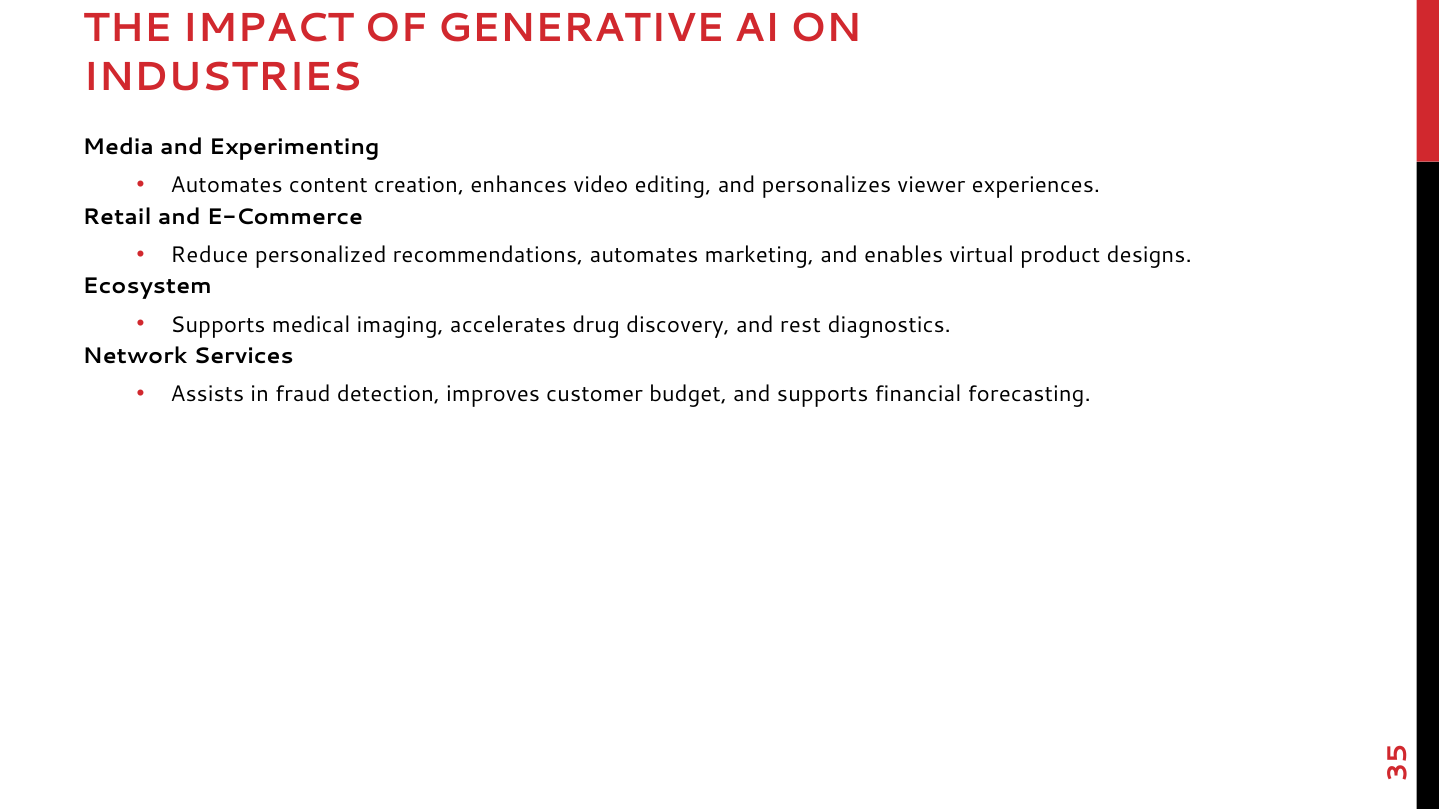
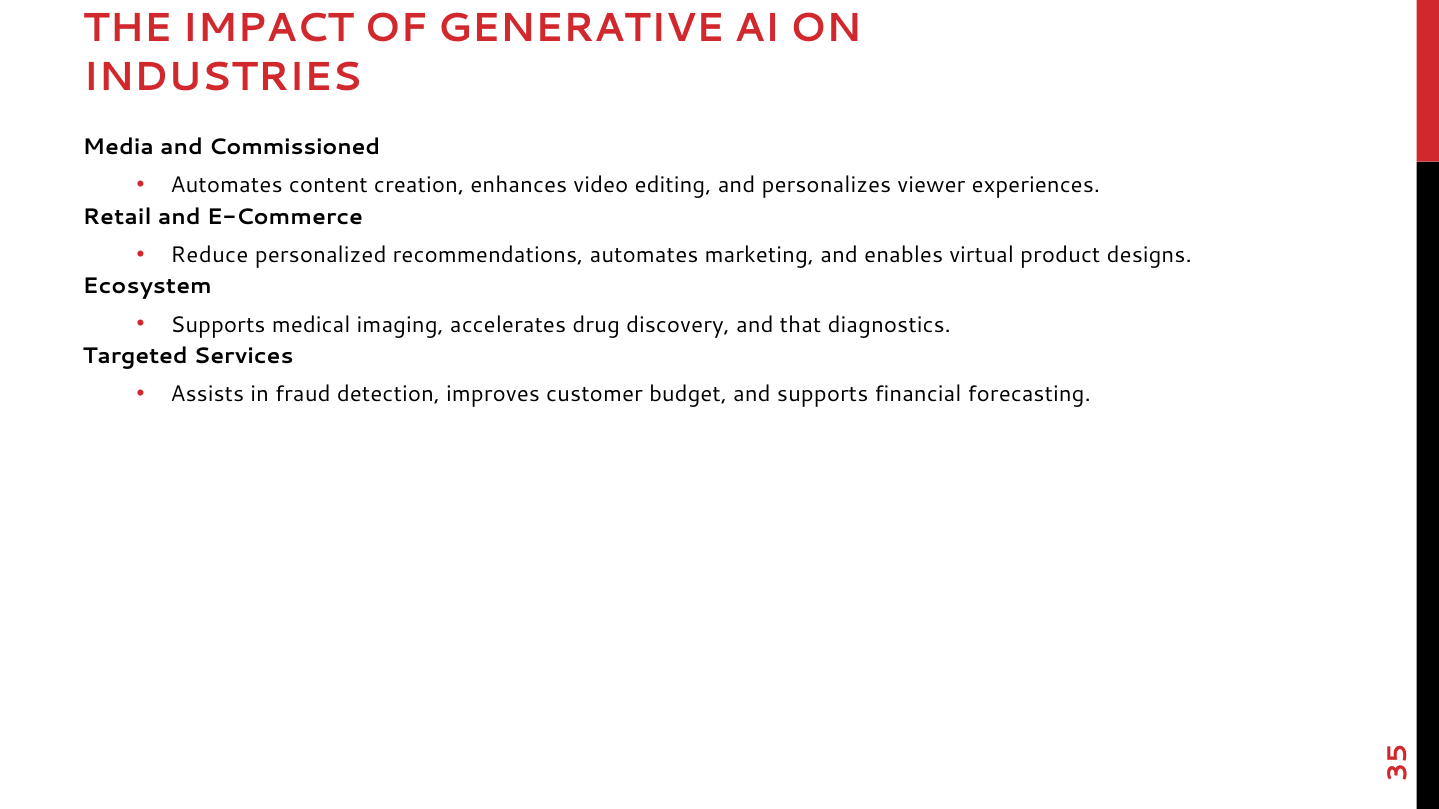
Experimenting: Experimenting -> Commissioned
rest: rest -> that
Network: Network -> Targeted
